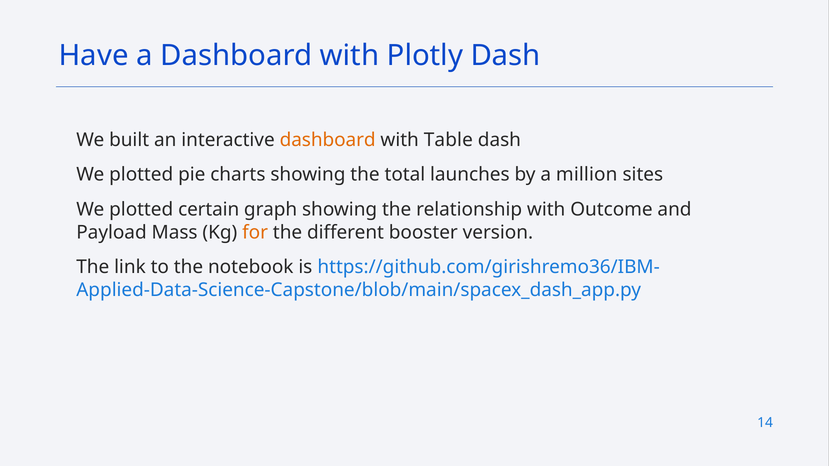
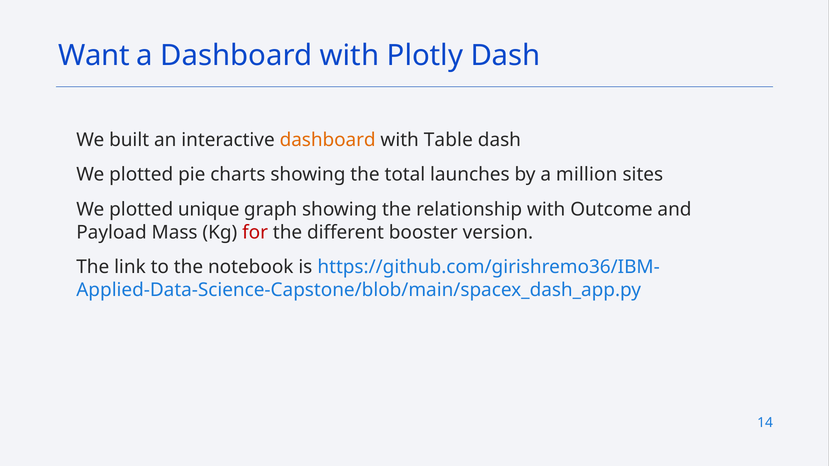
Have: Have -> Want
certain: certain -> unique
for colour: orange -> red
